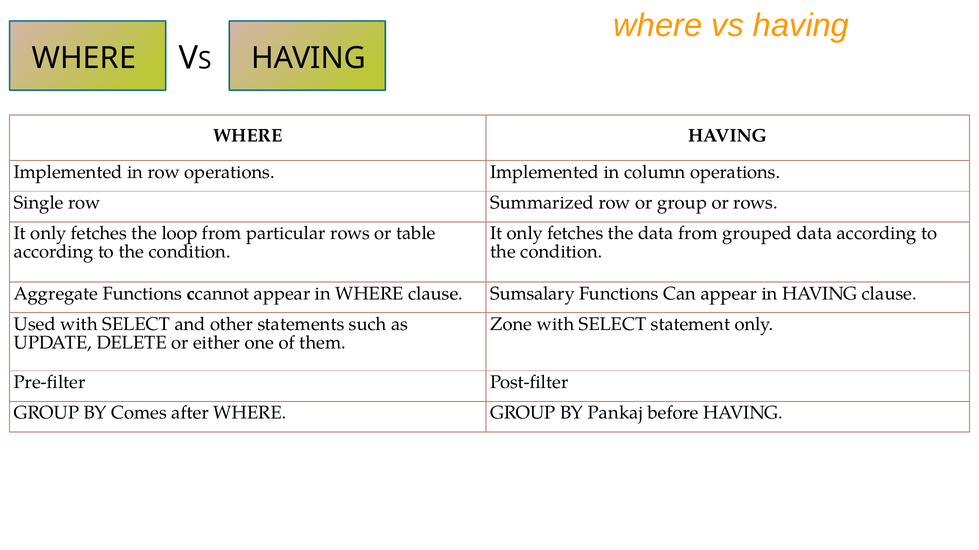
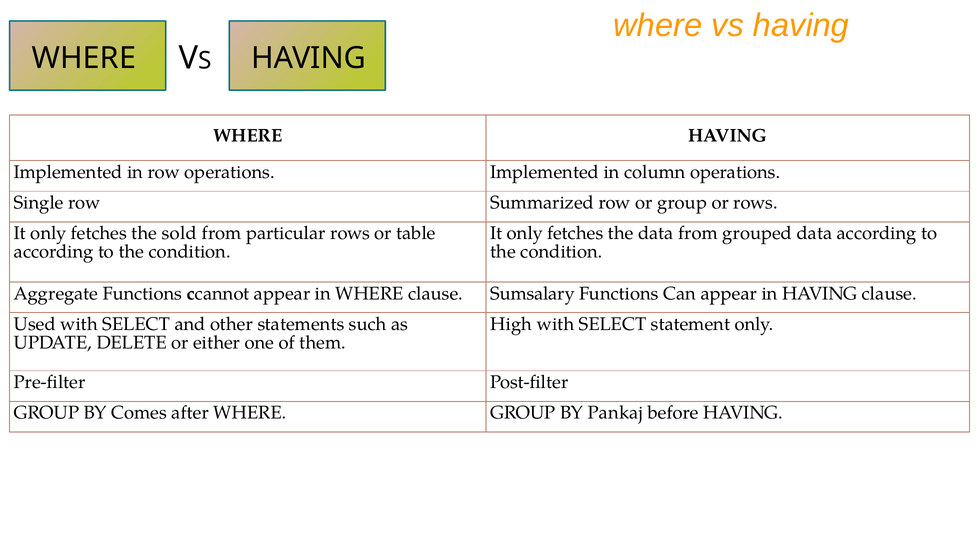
loop: loop -> sold
Zone: Zone -> High
